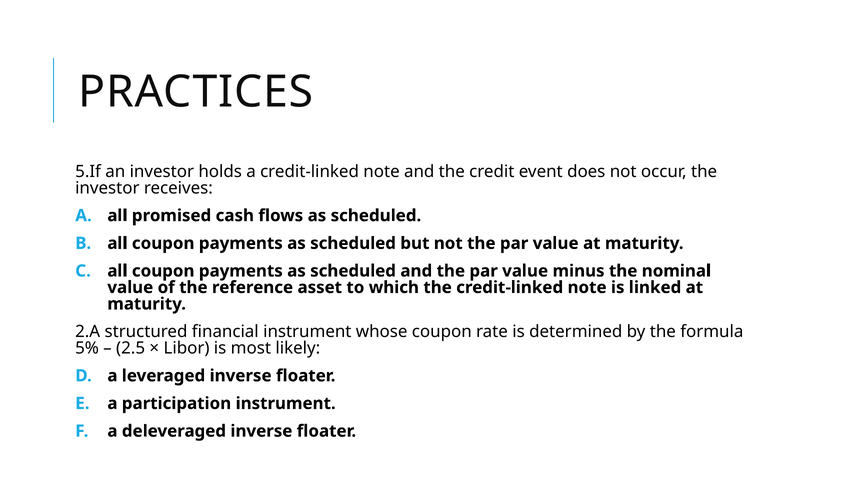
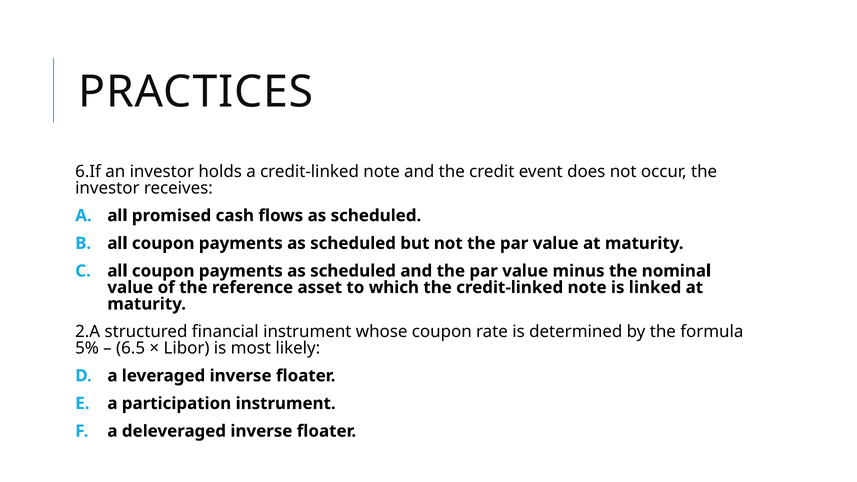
5.If: 5.If -> 6.If
2.5: 2.5 -> 6.5
